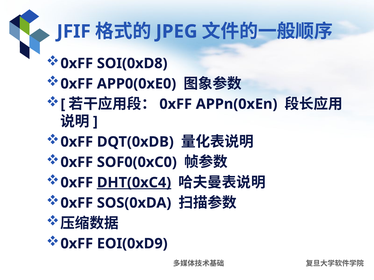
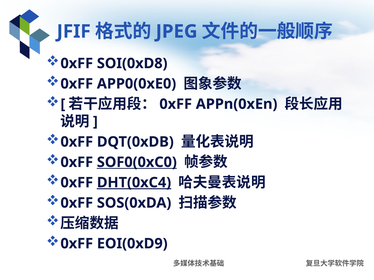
SOF0(0xC0 underline: none -> present
